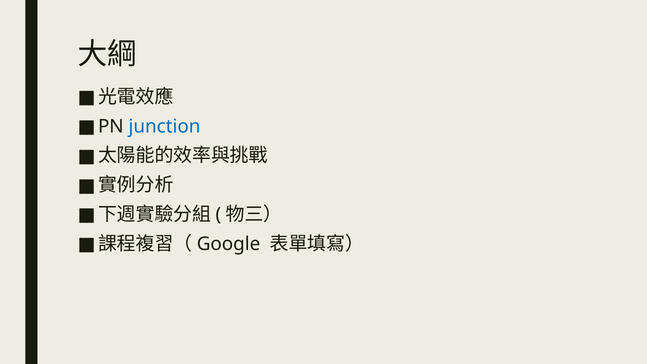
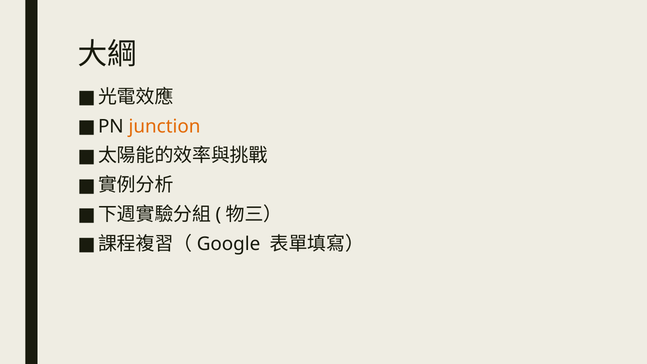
junction colour: blue -> orange
